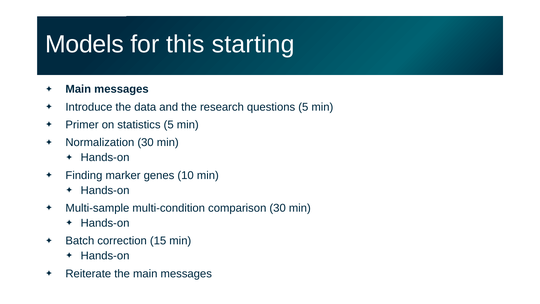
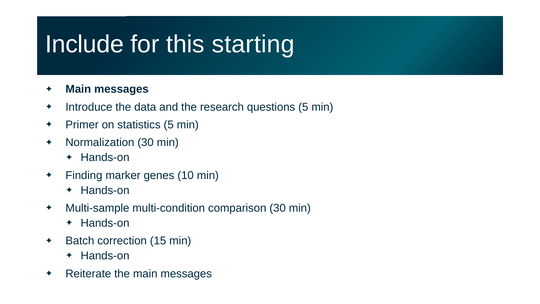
Models: Models -> Include
